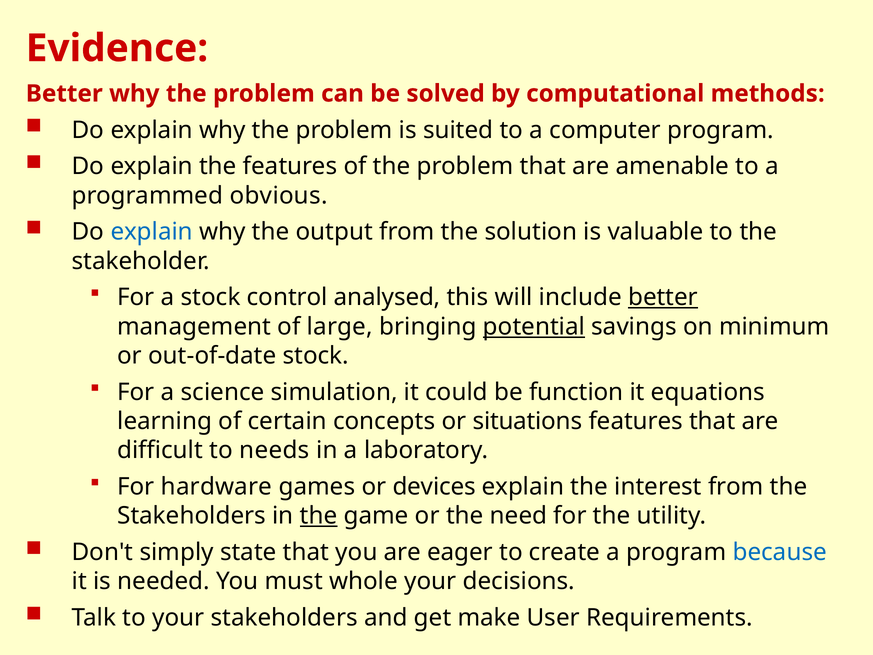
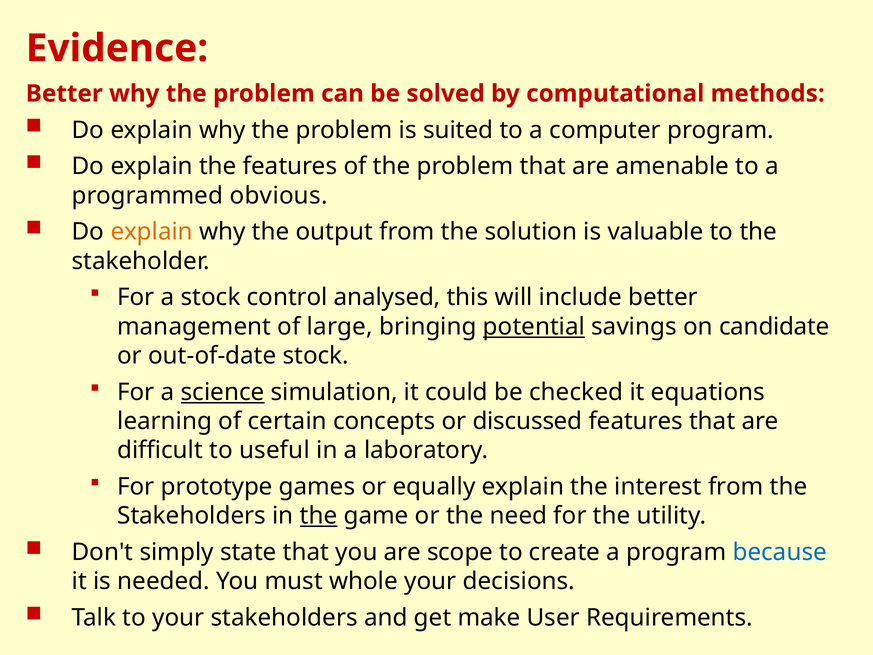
explain at (152, 232) colour: blue -> orange
better at (663, 297) underline: present -> none
minimum: minimum -> candidate
science underline: none -> present
function: function -> checked
situations: situations -> discussed
needs: needs -> useful
hardware: hardware -> prototype
devices: devices -> equally
eager: eager -> scope
